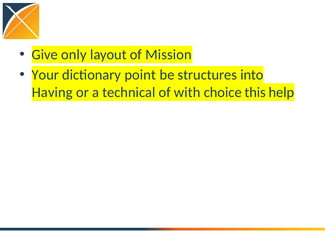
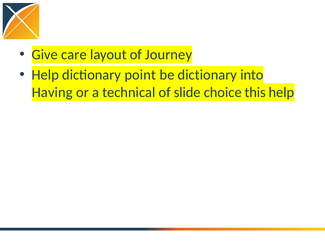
only: only -> care
Mission: Mission -> Journey
Your at (45, 75): Your -> Help
be structures: structures -> dictionary
with: with -> slide
